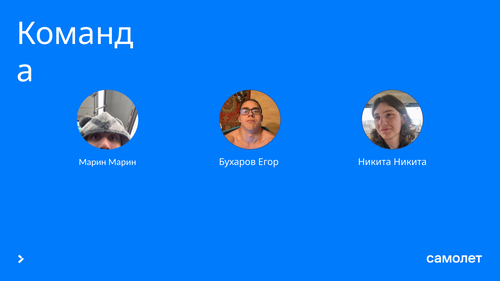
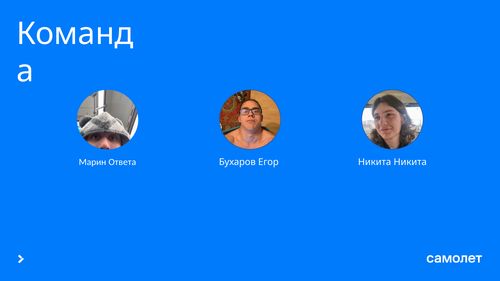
Марин Марин: Марин -> Ответа
